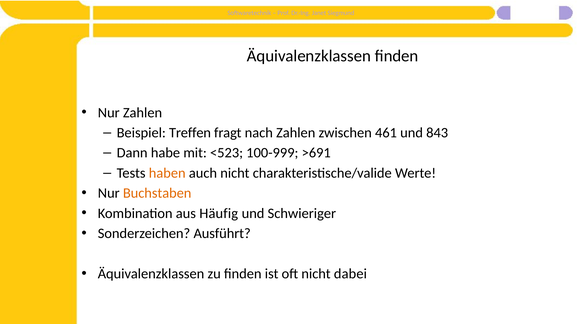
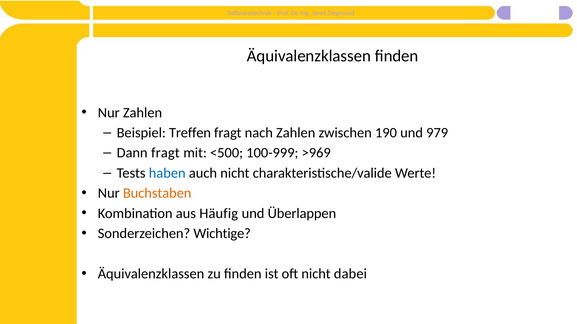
461: 461 -> 190
843: 843 -> 979
Dann habe: habe -> fragt
<523: <523 -> <500
>691: >691 -> >969
haben colour: orange -> blue
Schwieriger: Schwieriger -> Überlappen
Ausführt: Ausführt -> Wichtige
